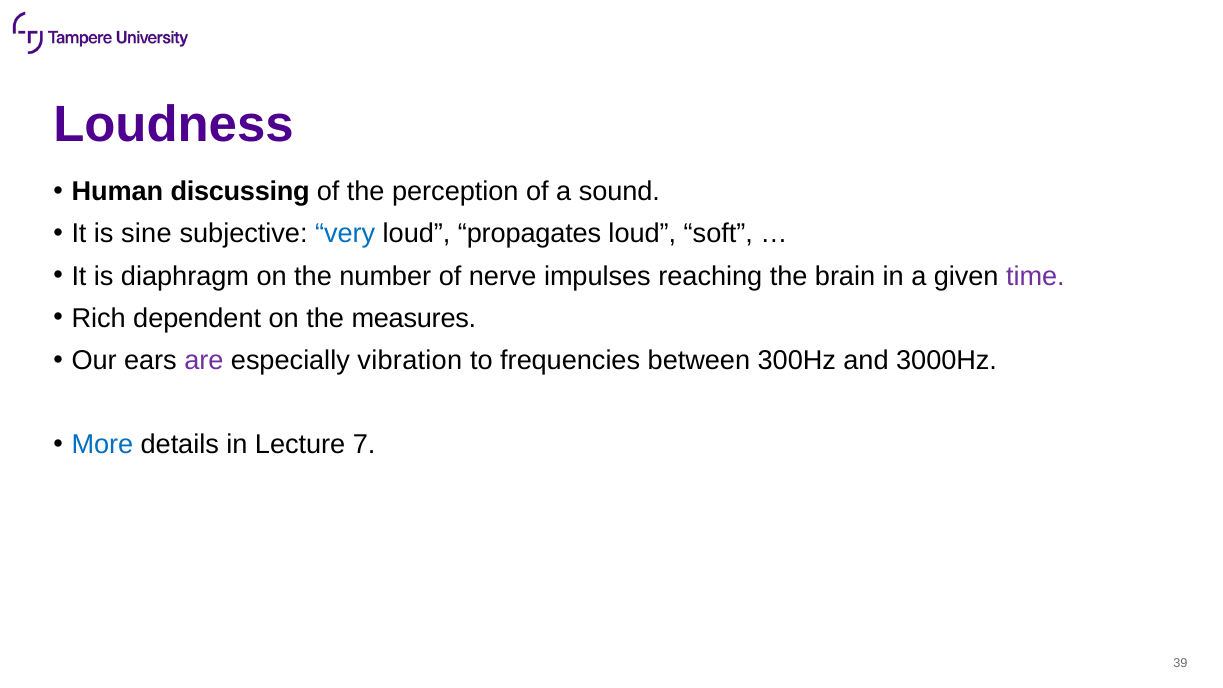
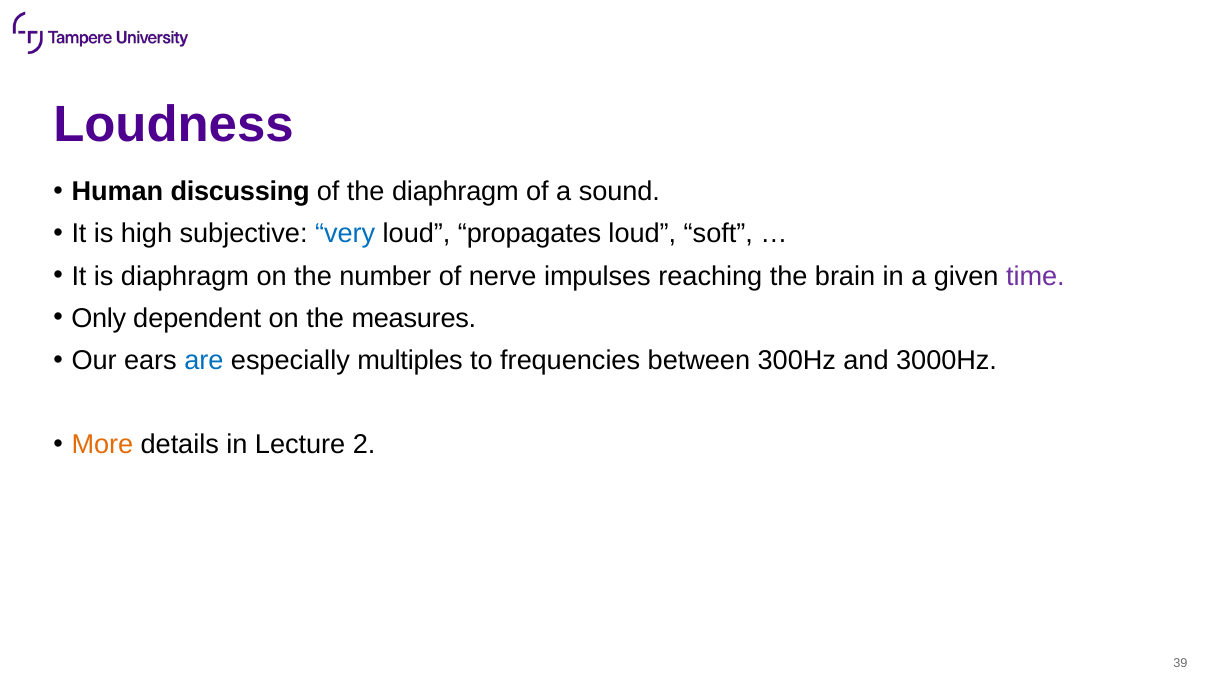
the perception: perception -> diaphragm
sine: sine -> high
Rich: Rich -> Only
are colour: purple -> blue
vibration: vibration -> multiples
More colour: blue -> orange
7: 7 -> 2
